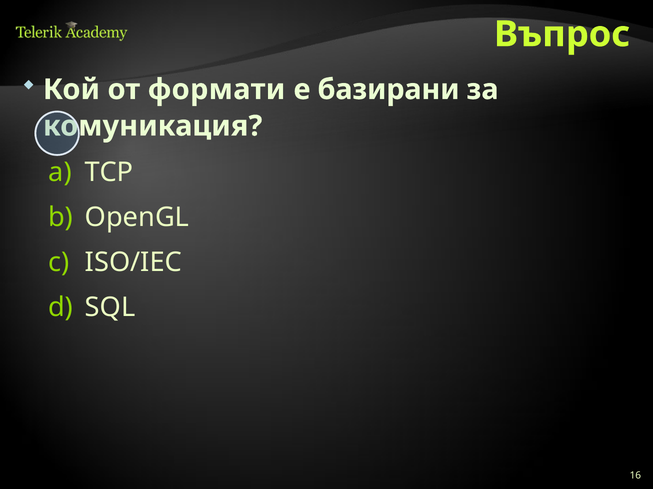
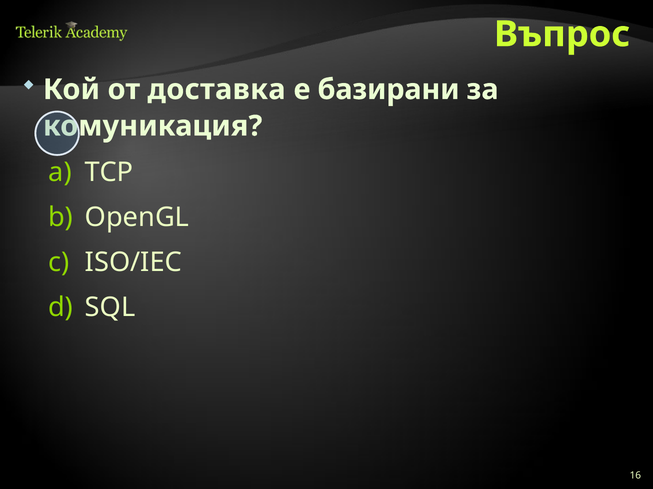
формати: формати -> доставка
